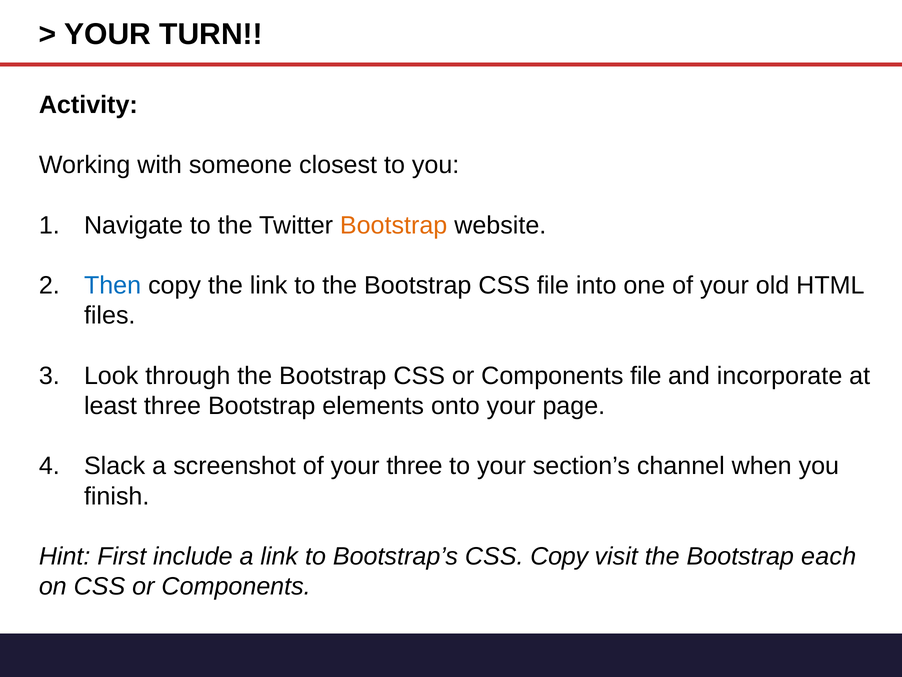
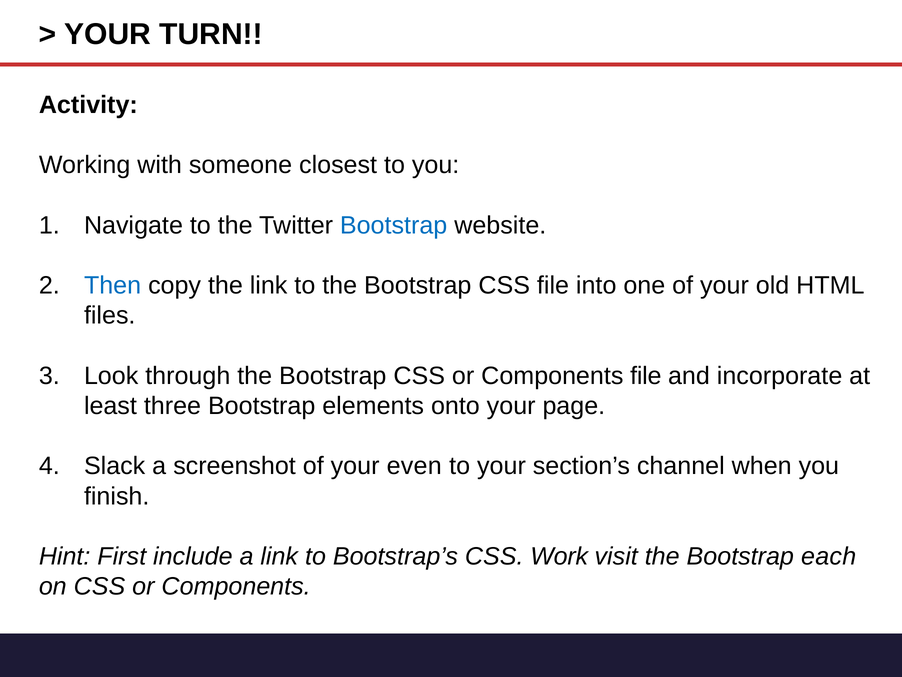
Bootstrap at (394, 225) colour: orange -> blue
your three: three -> even
CSS Copy: Copy -> Work
